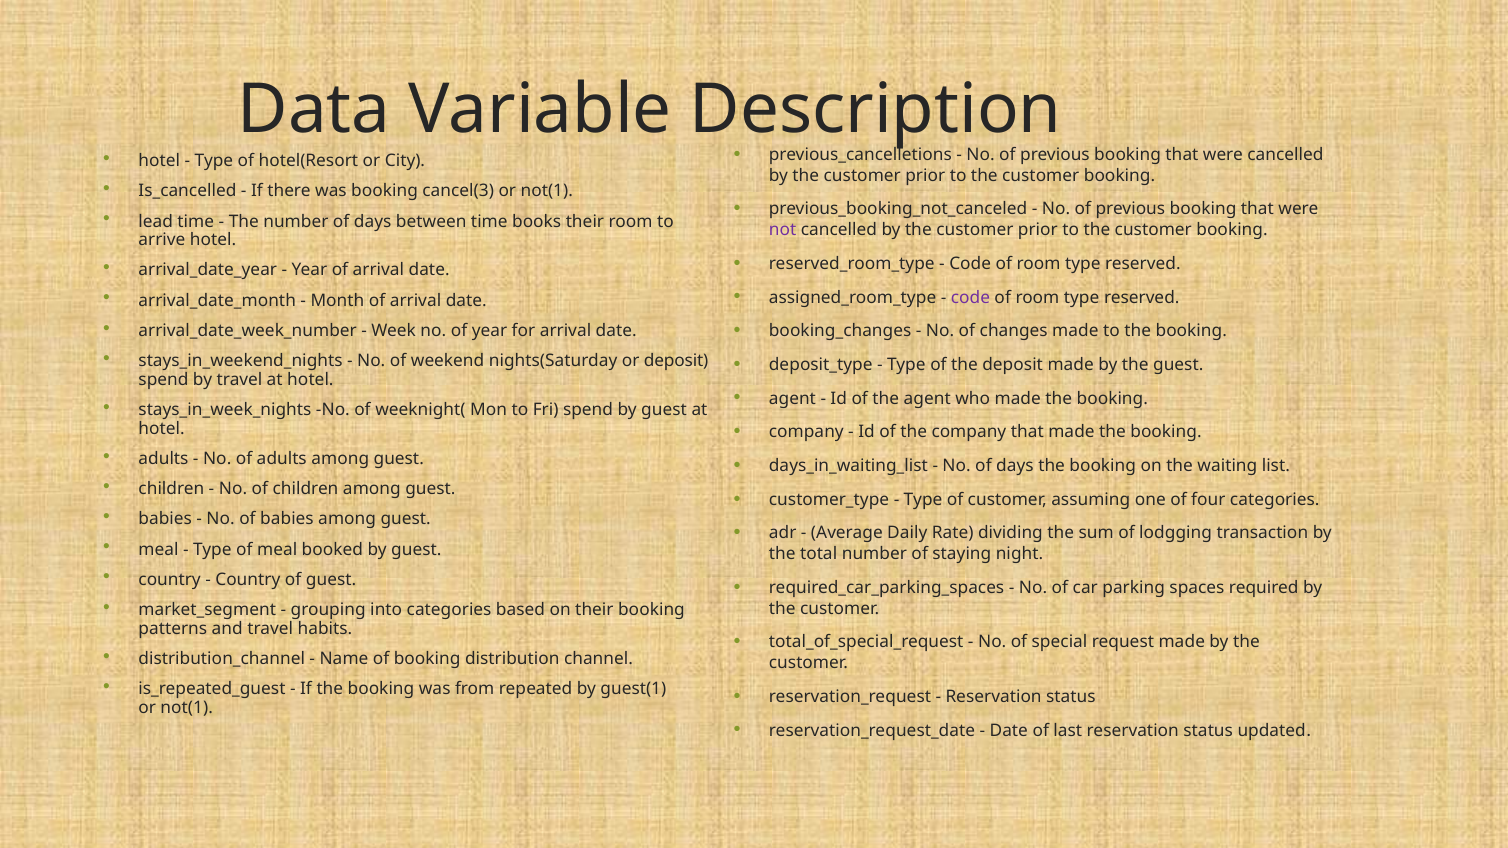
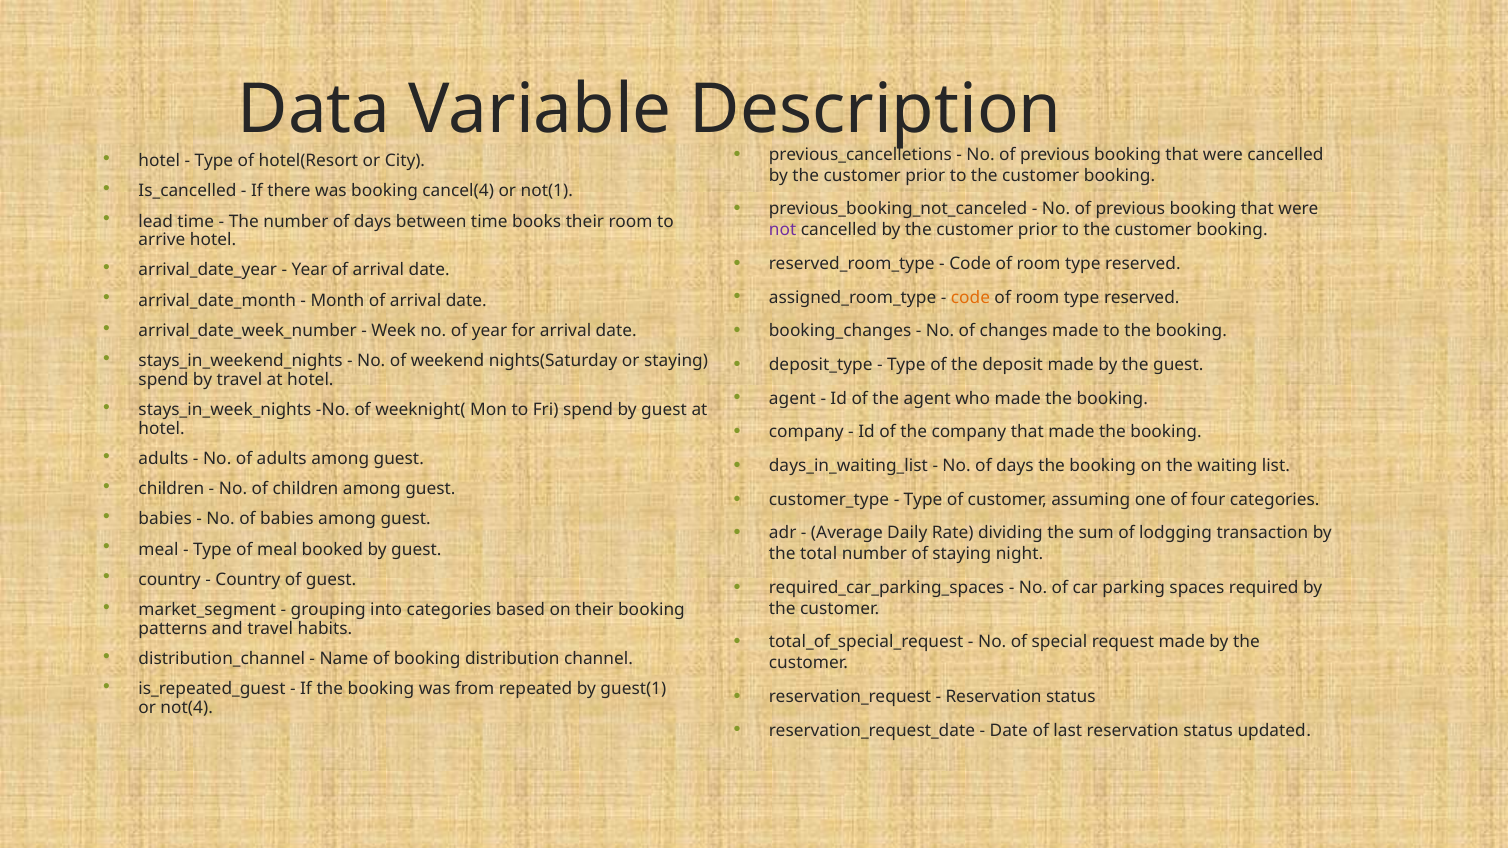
cancel(3: cancel(3 -> cancel(4
code at (970, 297) colour: purple -> orange
or deposit: deposit -> staying
not(1 at (187, 708): not(1 -> not(4
